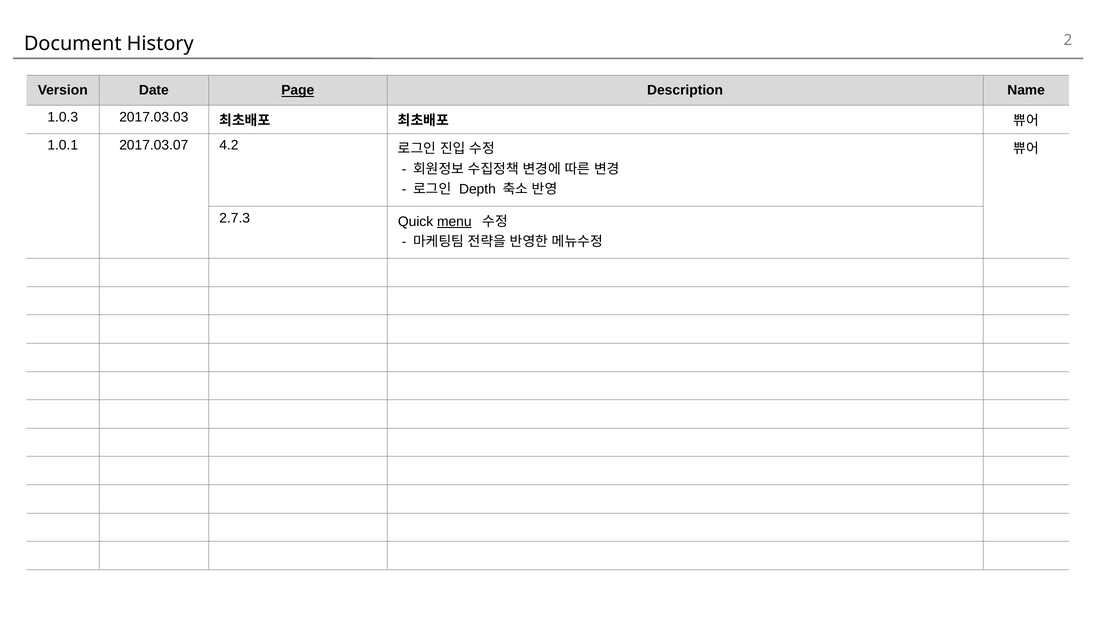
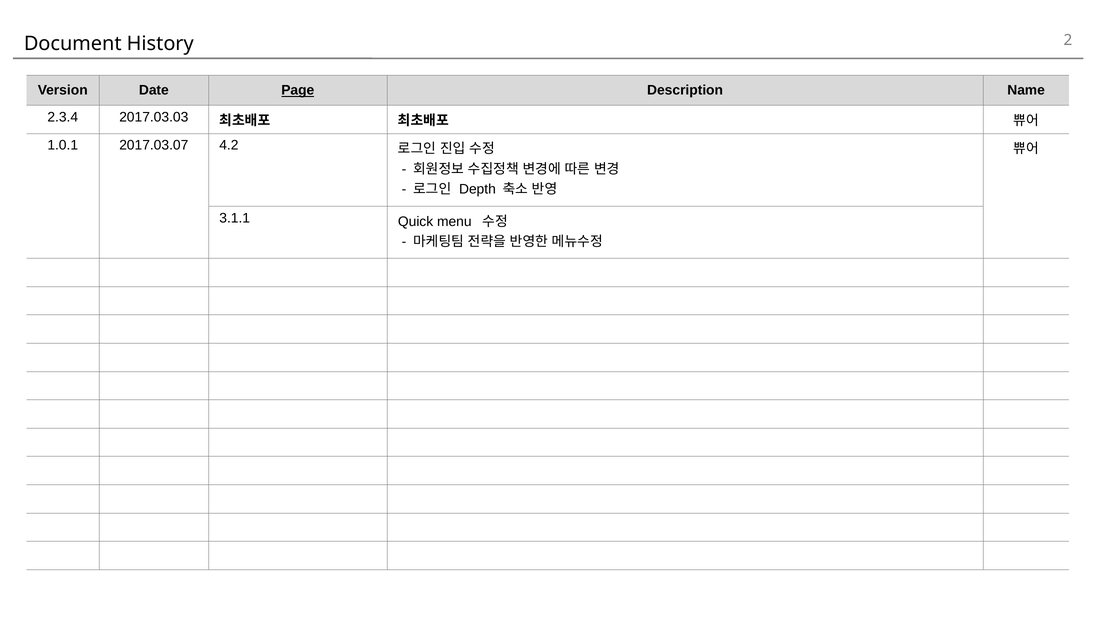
1.0.3: 1.0.3 -> 2.3.4
2.7.3: 2.7.3 -> 3.1.1
menu underline: present -> none
